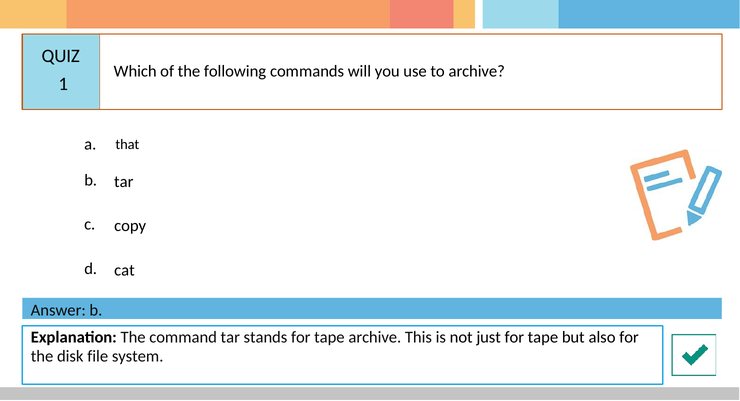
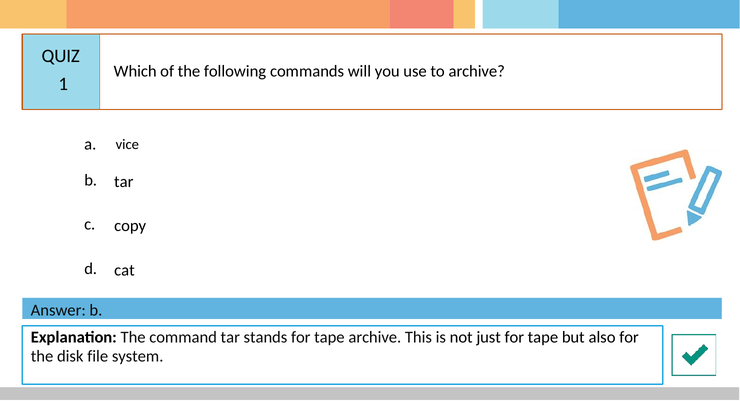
that: that -> vice
